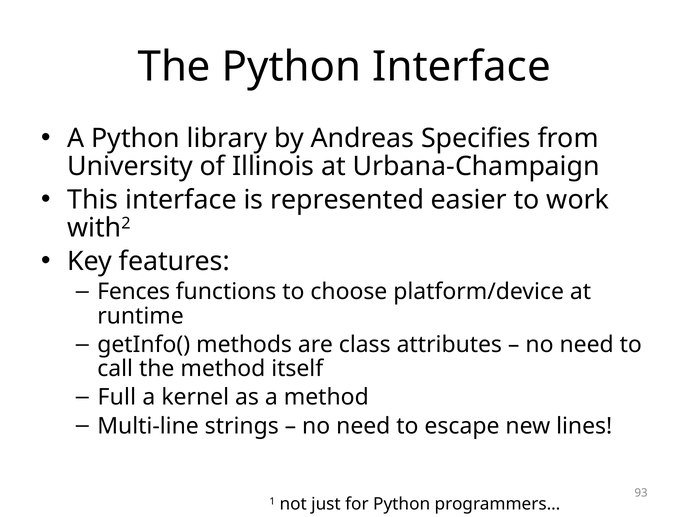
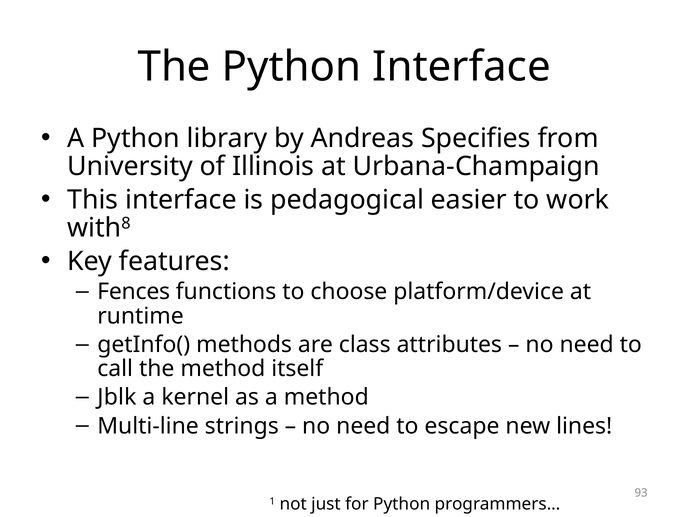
represented: represented -> pedagogical
2: 2 -> 8
Full: Full -> Jblk
